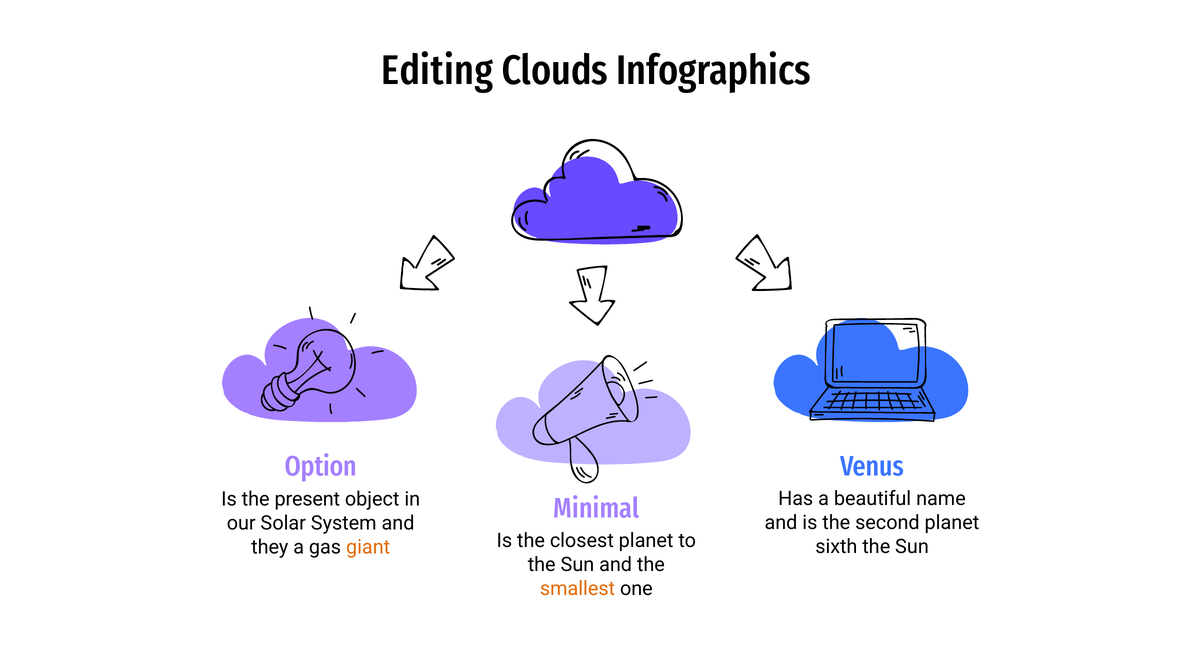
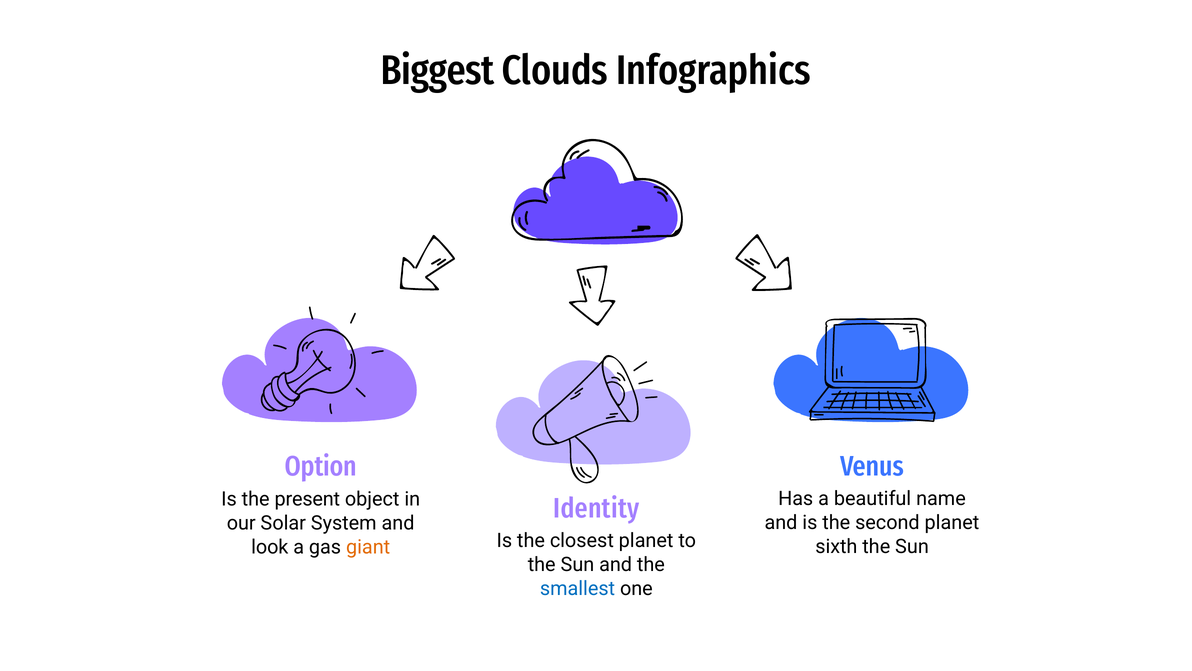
Editing: Editing -> Biggest
Minimal: Minimal -> Identity
they: they -> look
smallest colour: orange -> blue
